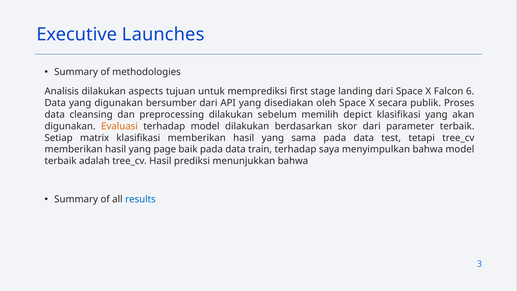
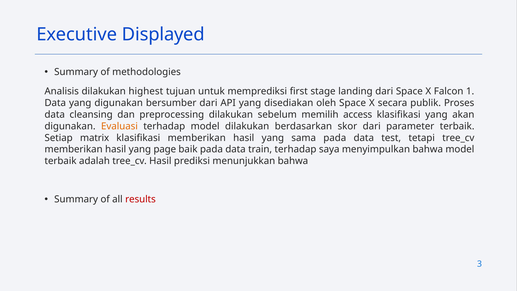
Launches: Launches -> Displayed
aspects: aspects -> highest
6: 6 -> 1
depict: depict -> access
results colour: blue -> red
